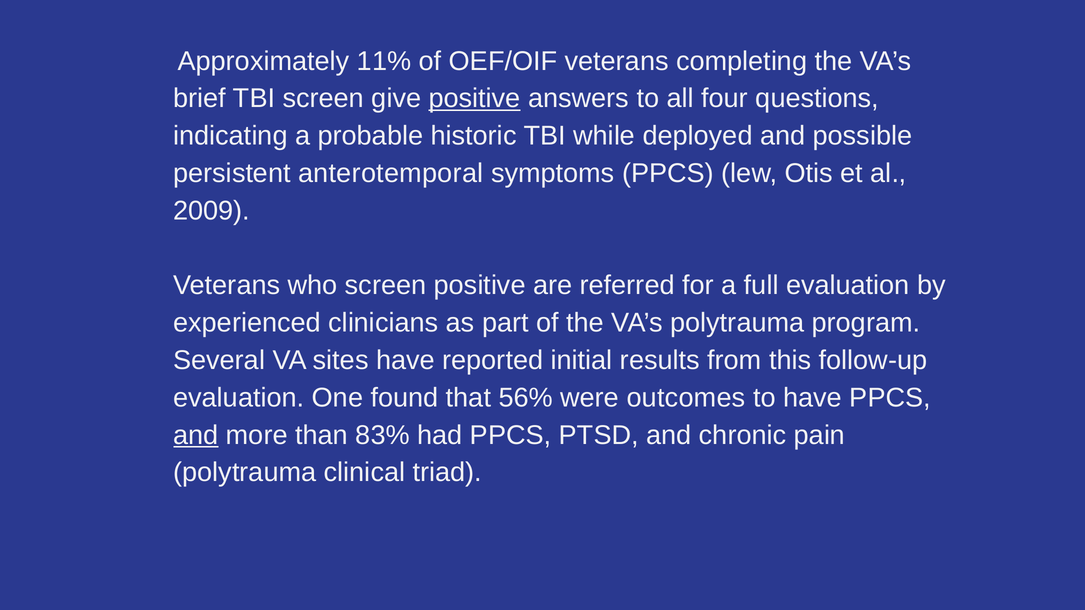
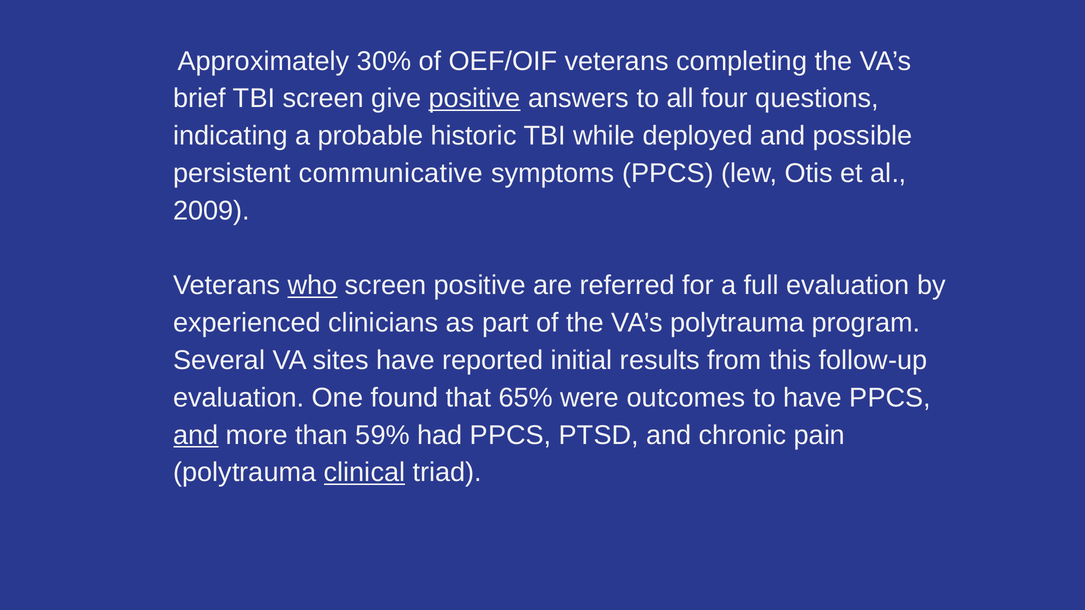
11%: 11% -> 30%
anterotemporal: anterotemporal -> communicative
who underline: none -> present
56%: 56% -> 65%
83%: 83% -> 59%
clinical underline: none -> present
